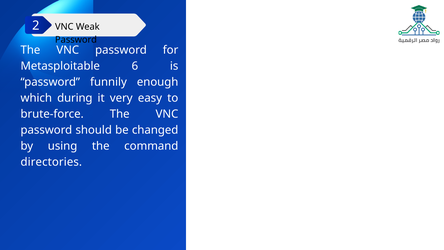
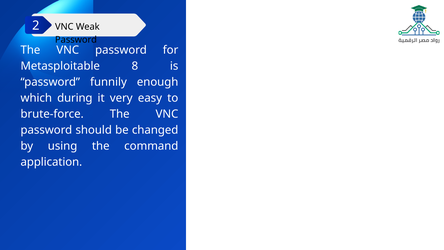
6: 6 -> 8
directories: directories -> application
